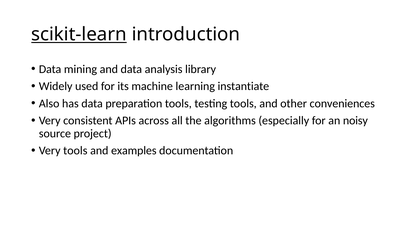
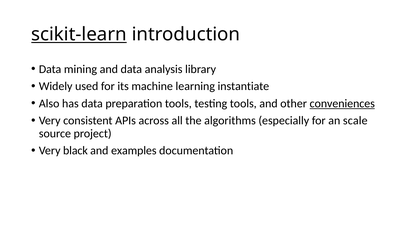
conveniences underline: none -> present
noisy: noisy -> scale
Very tools: tools -> black
